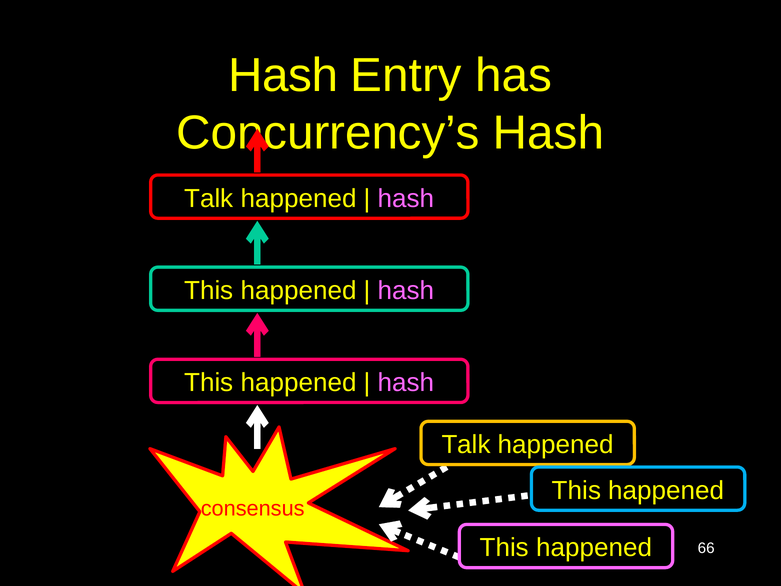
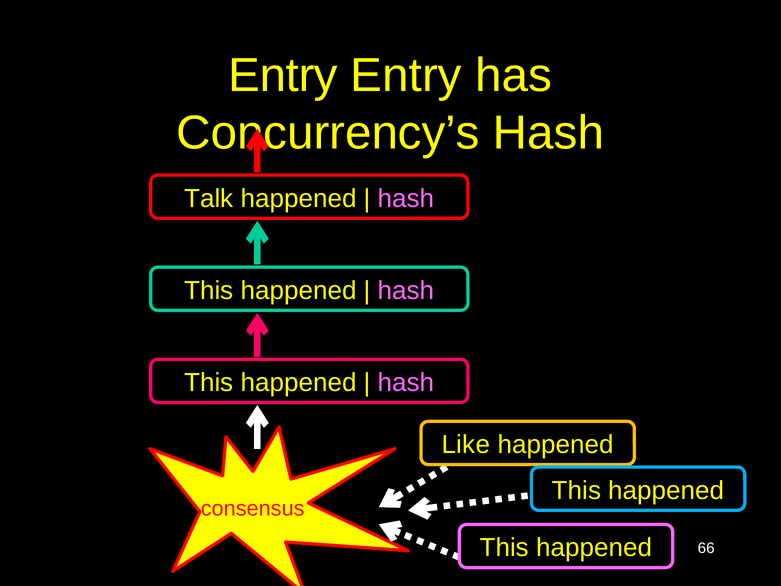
Hash at (283, 76): Hash -> Entry
Talk at (466, 445): Talk -> Like
